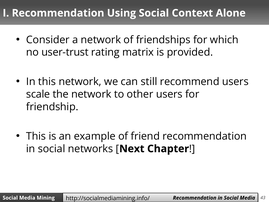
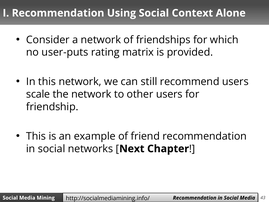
user-trust: user-trust -> user-puts
